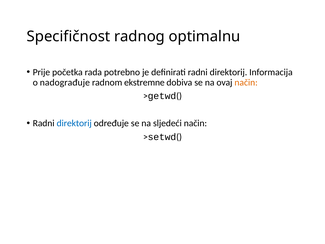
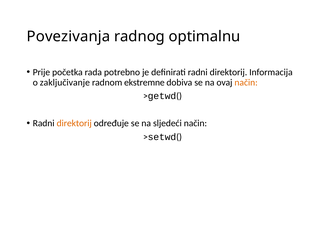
Specifičnost: Specifičnost -> Povezivanja
nadograđuje: nadograđuje -> zaključivanje
direktorij at (74, 123) colour: blue -> orange
